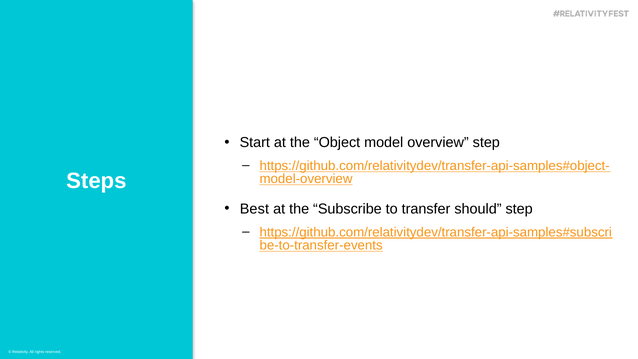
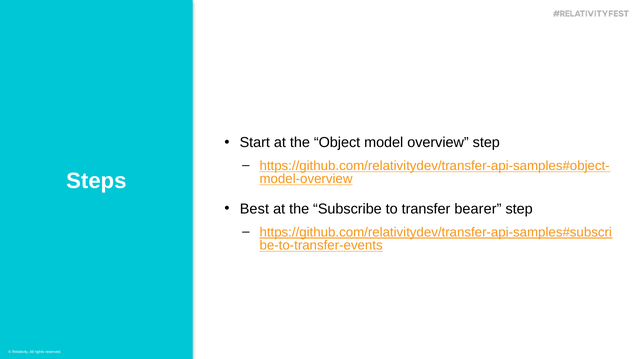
should: should -> bearer
